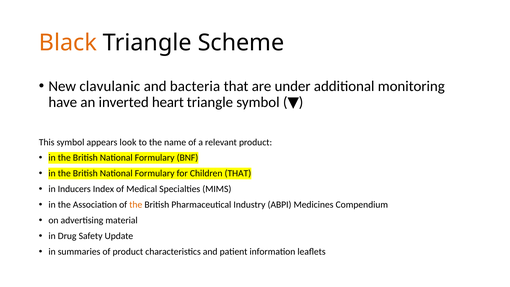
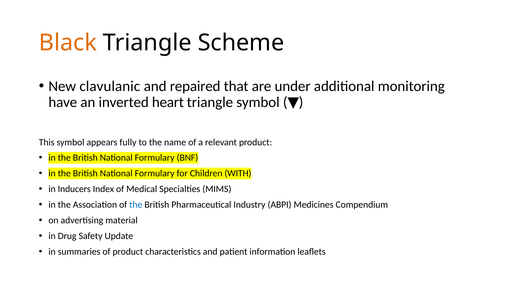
bacteria: bacteria -> repaired
look: look -> fully
Children THAT: THAT -> WITH
the at (136, 205) colour: orange -> blue
